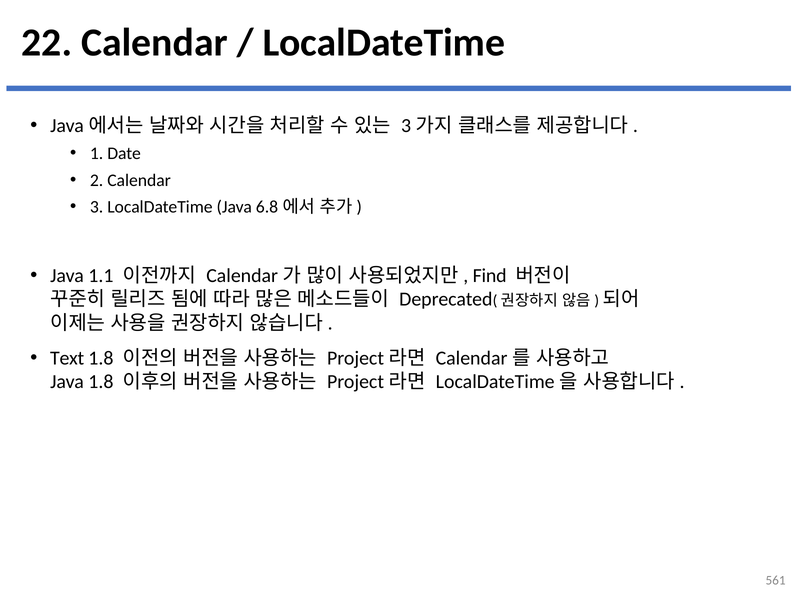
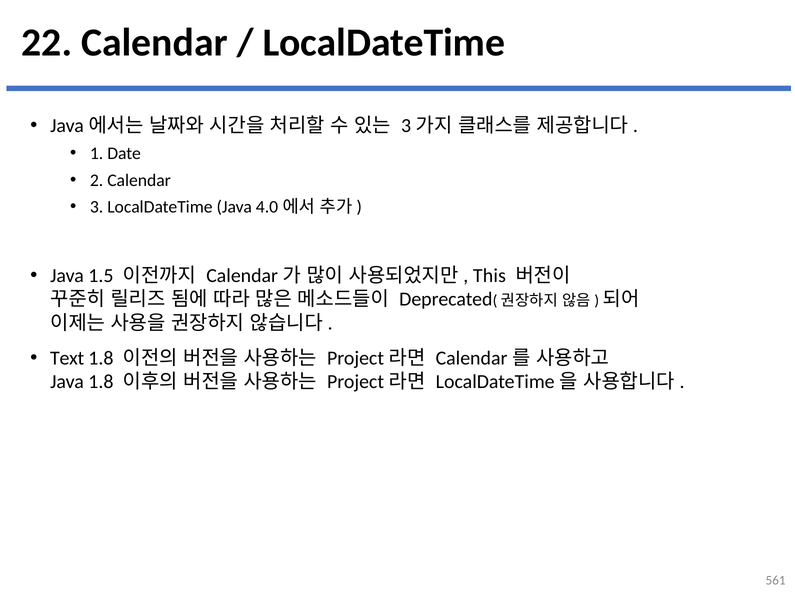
6.8: 6.8 -> 4.0
1.1: 1.1 -> 1.5
Find: Find -> This
